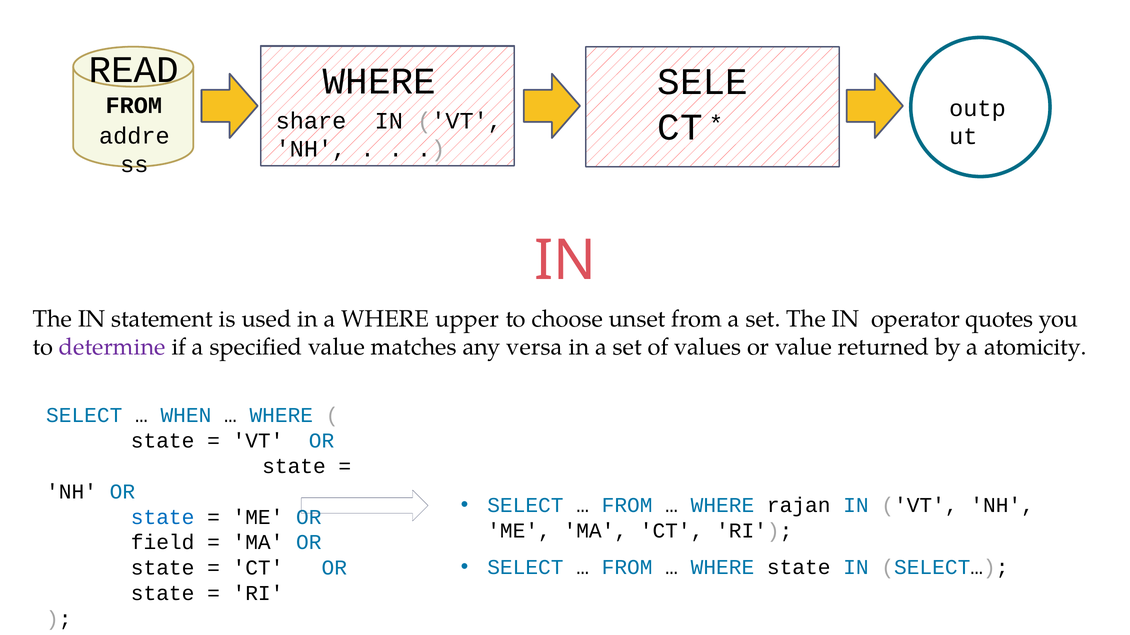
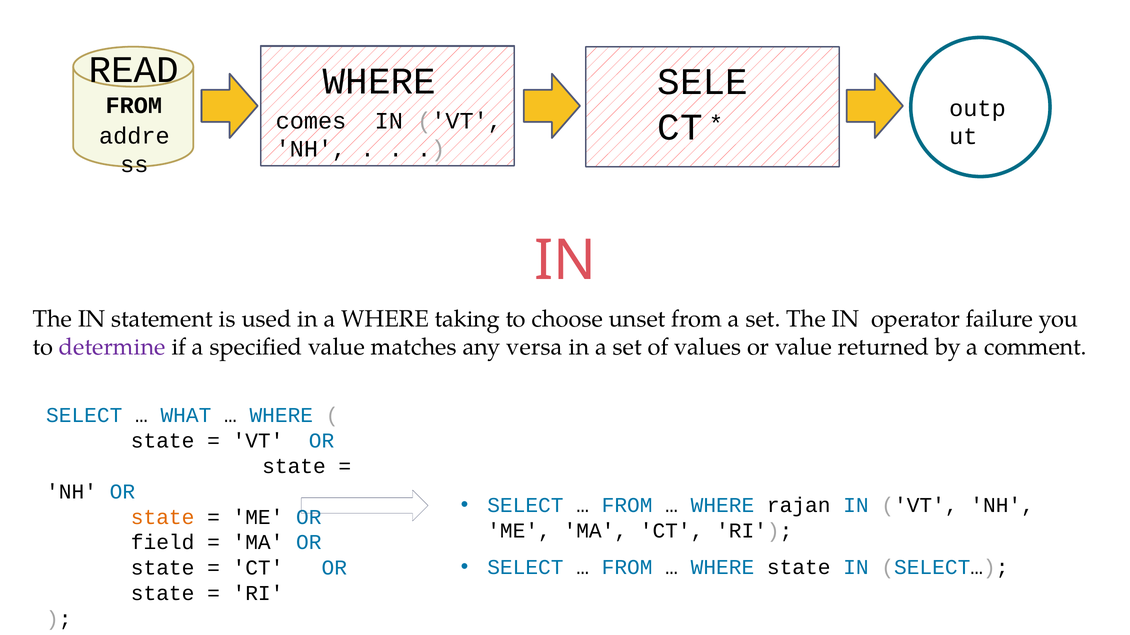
share: share -> comes
upper: upper -> taking
quotes: quotes -> failure
atomicity: atomicity -> comment
WHEN: WHEN -> WHAT
state at (163, 518) colour: blue -> orange
